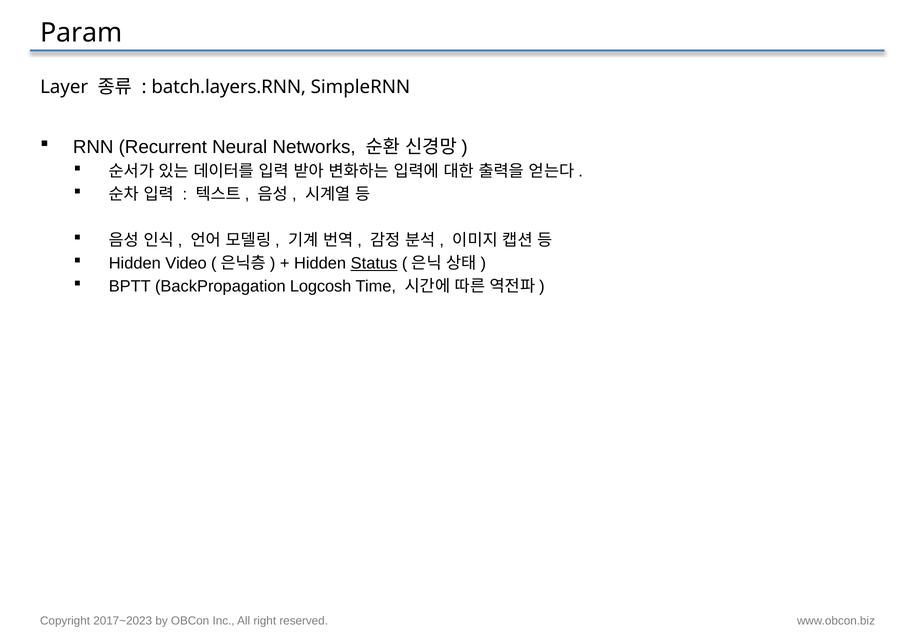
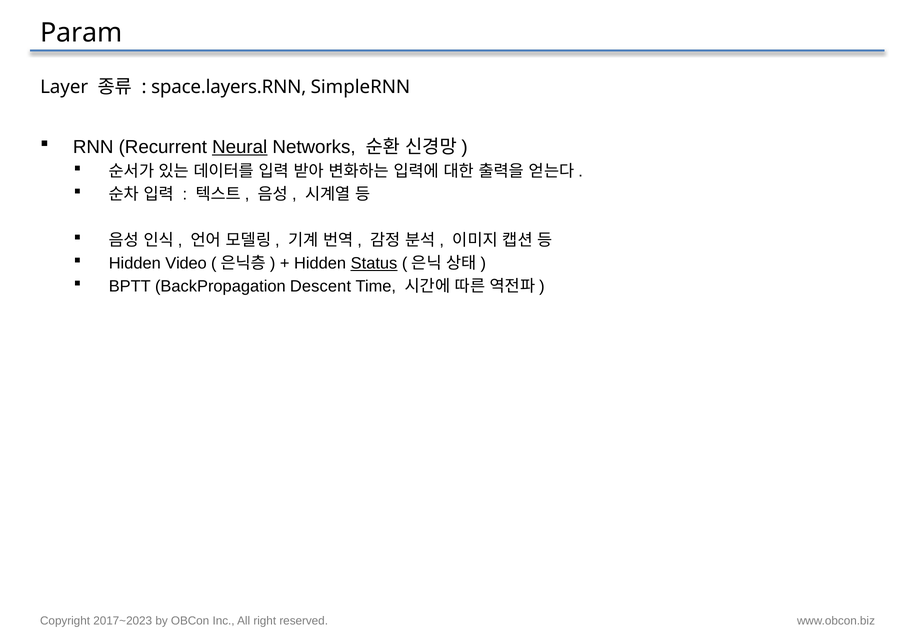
batch.layers.RNN: batch.layers.RNN -> space.layers.RNN
Neural underline: none -> present
Logcosh: Logcosh -> Descent
